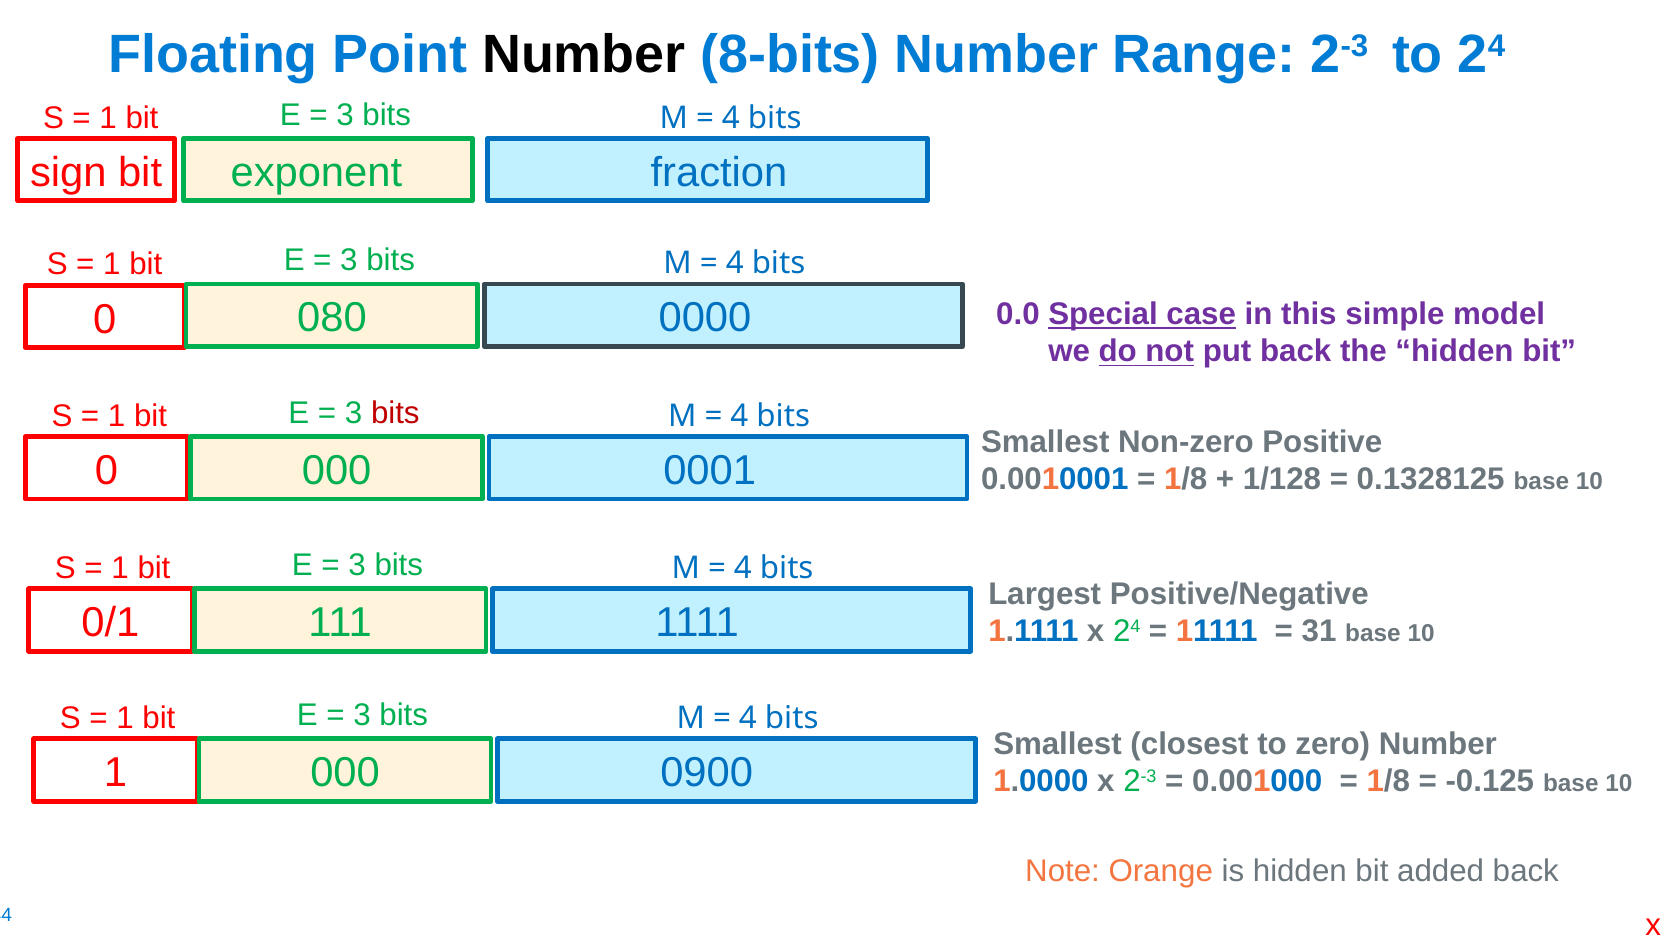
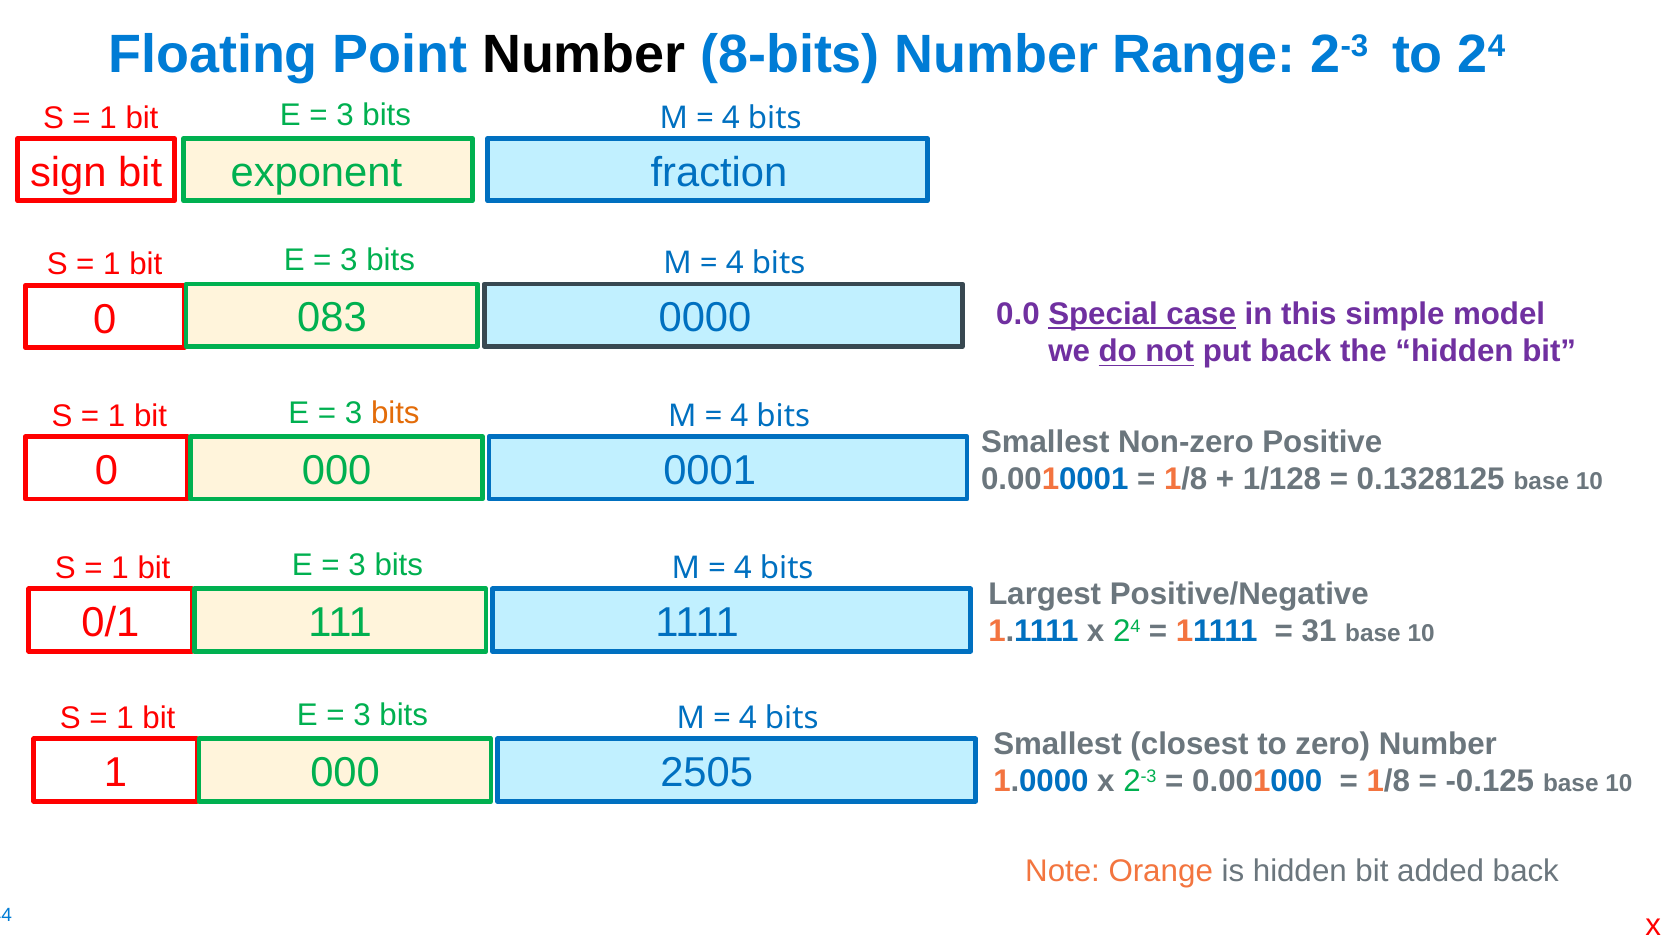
080: 080 -> 083
bits at (395, 413) colour: red -> orange
0900: 0900 -> 2505
